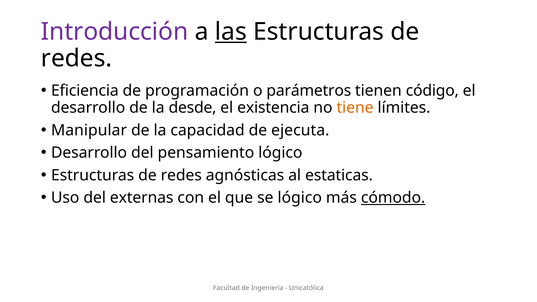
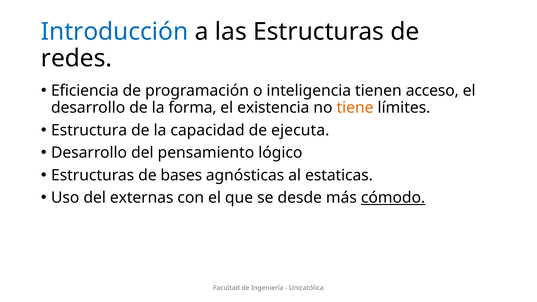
Introducción colour: purple -> blue
las underline: present -> none
parámetros: parámetros -> inteligencia
código: código -> acceso
desde: desde -> forma
Manipular: Manipular -> Estructura
redes at (181, 175): redes -> bases
se lógico: lógico -> desde
